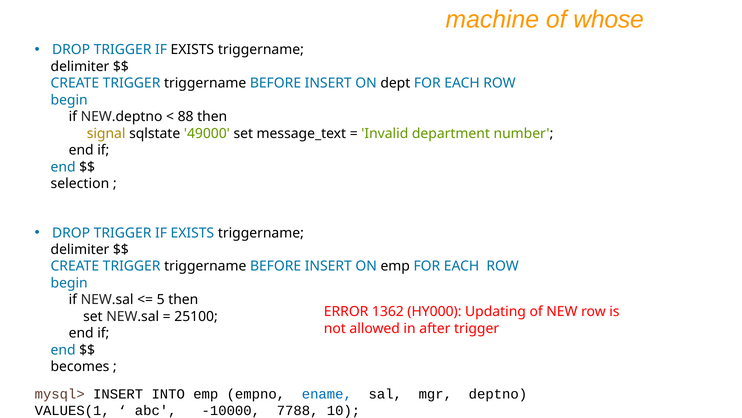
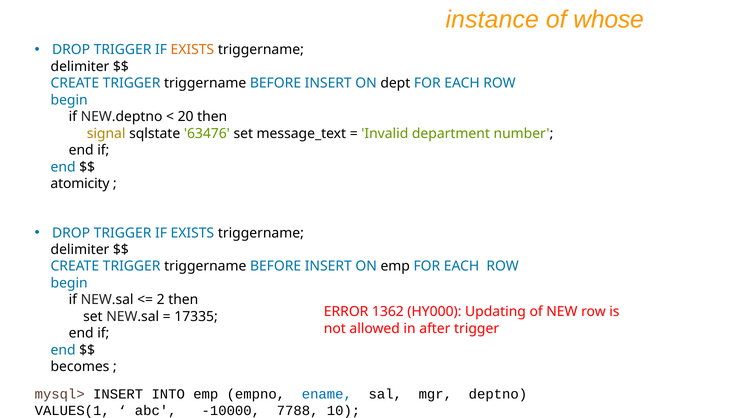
machine: machine -> instance
EXISTS at (192, 50) colour: black -> orange
88: 88 -> 20
49000: 49000 -> 63476
selection: selection -> atomicity
5: 5 -> 2
25100: 25100 -> 17335
